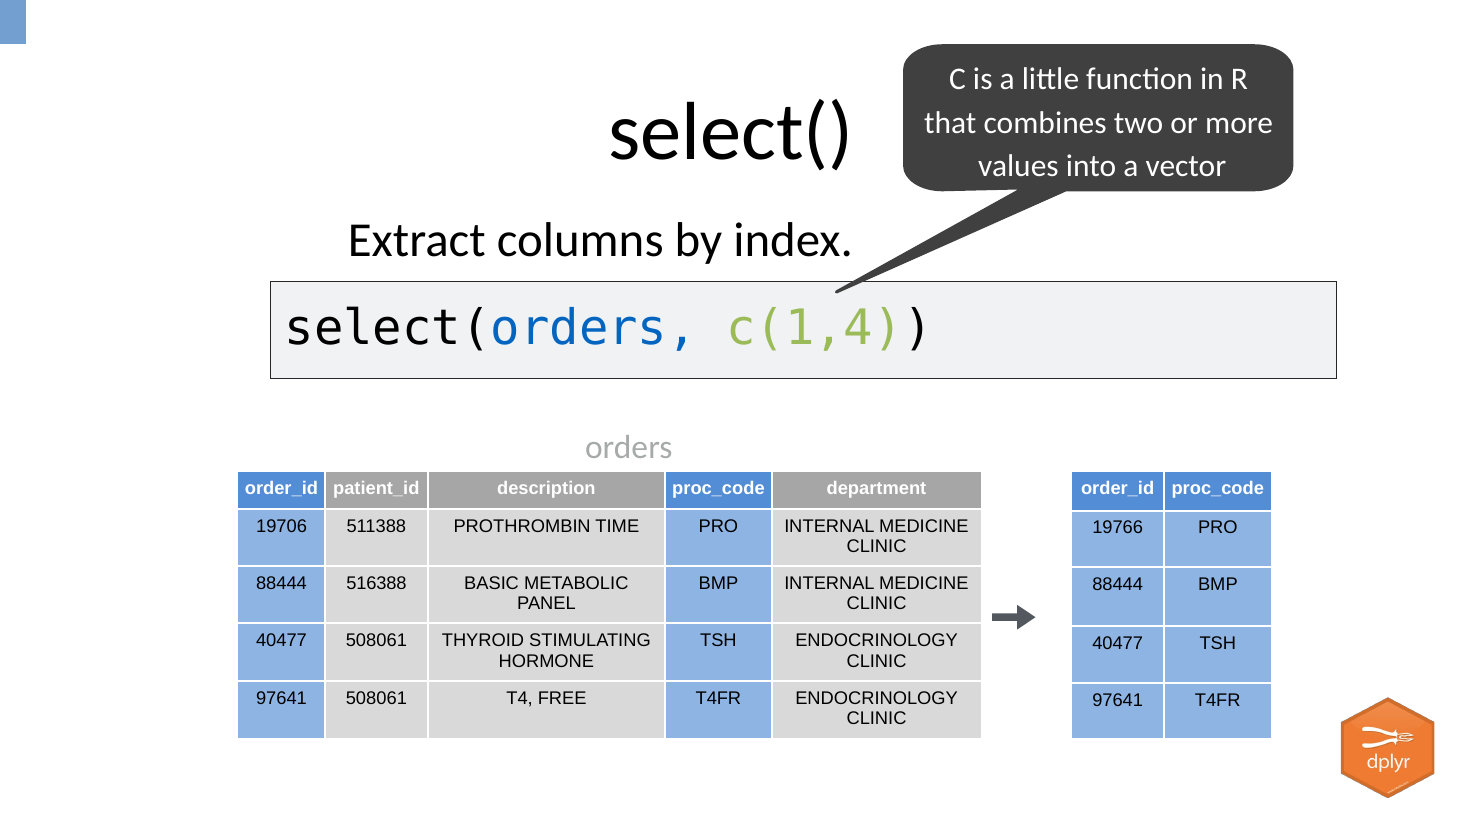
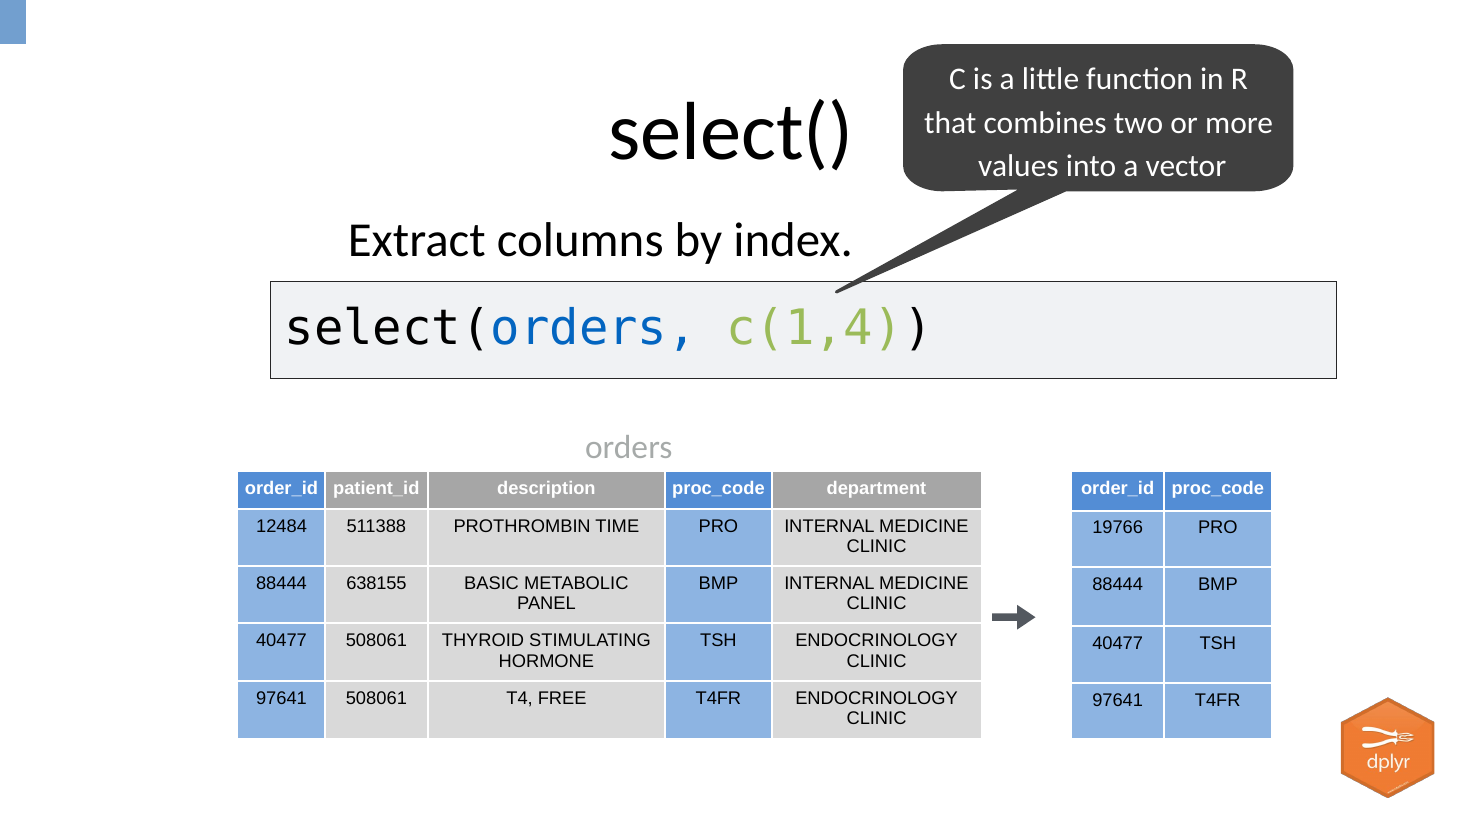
19706: 19706 -> 12484
516388: 516388 -> 638155
